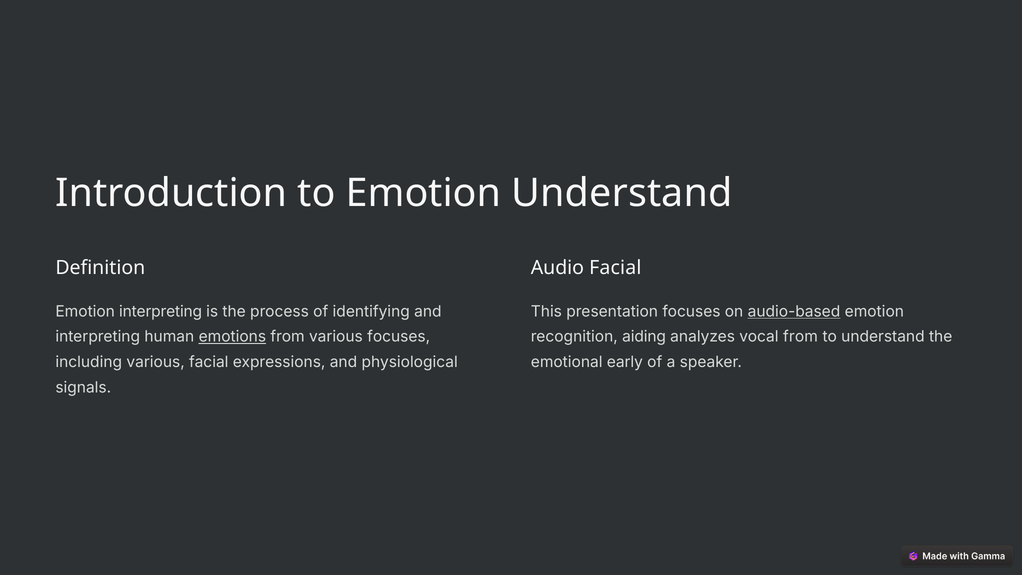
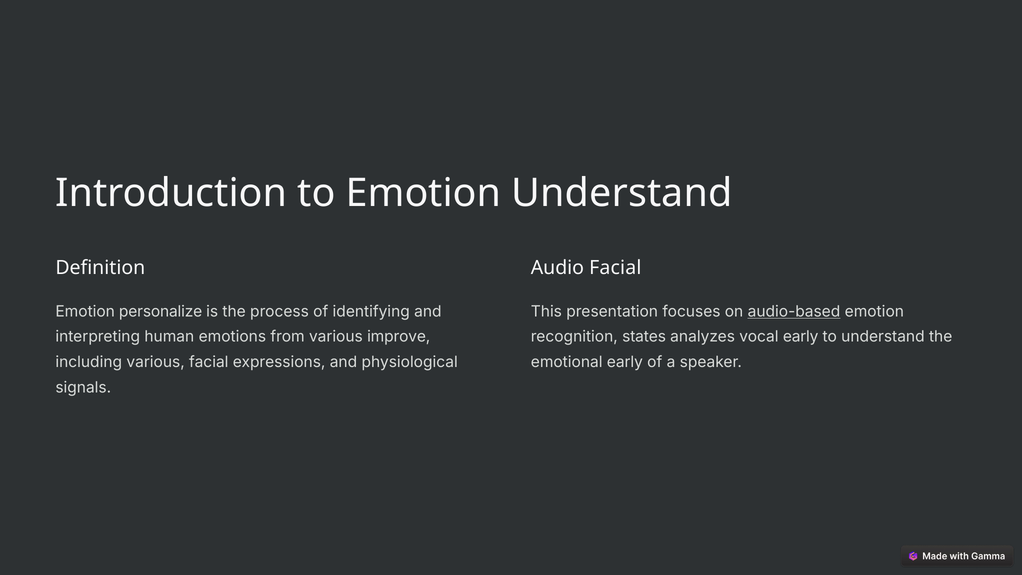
Emotion interpreting: interpreting -> personalize
emotions underline: present -> none
various focuses: focuses -> improve
aiding: aiding -> states
vocal from: from -> early
